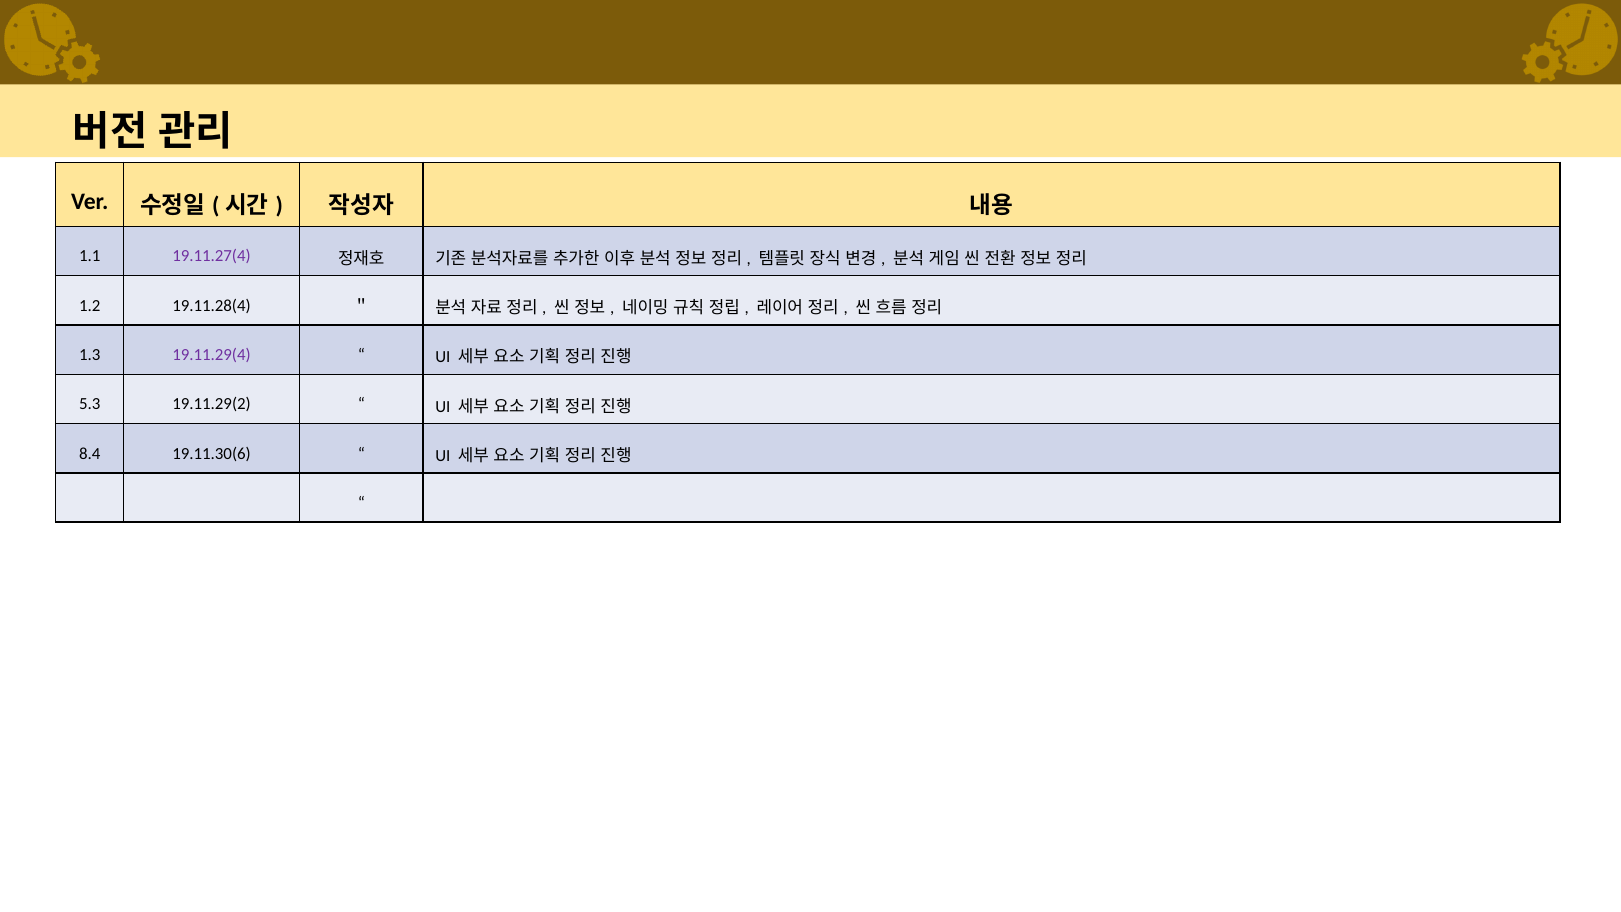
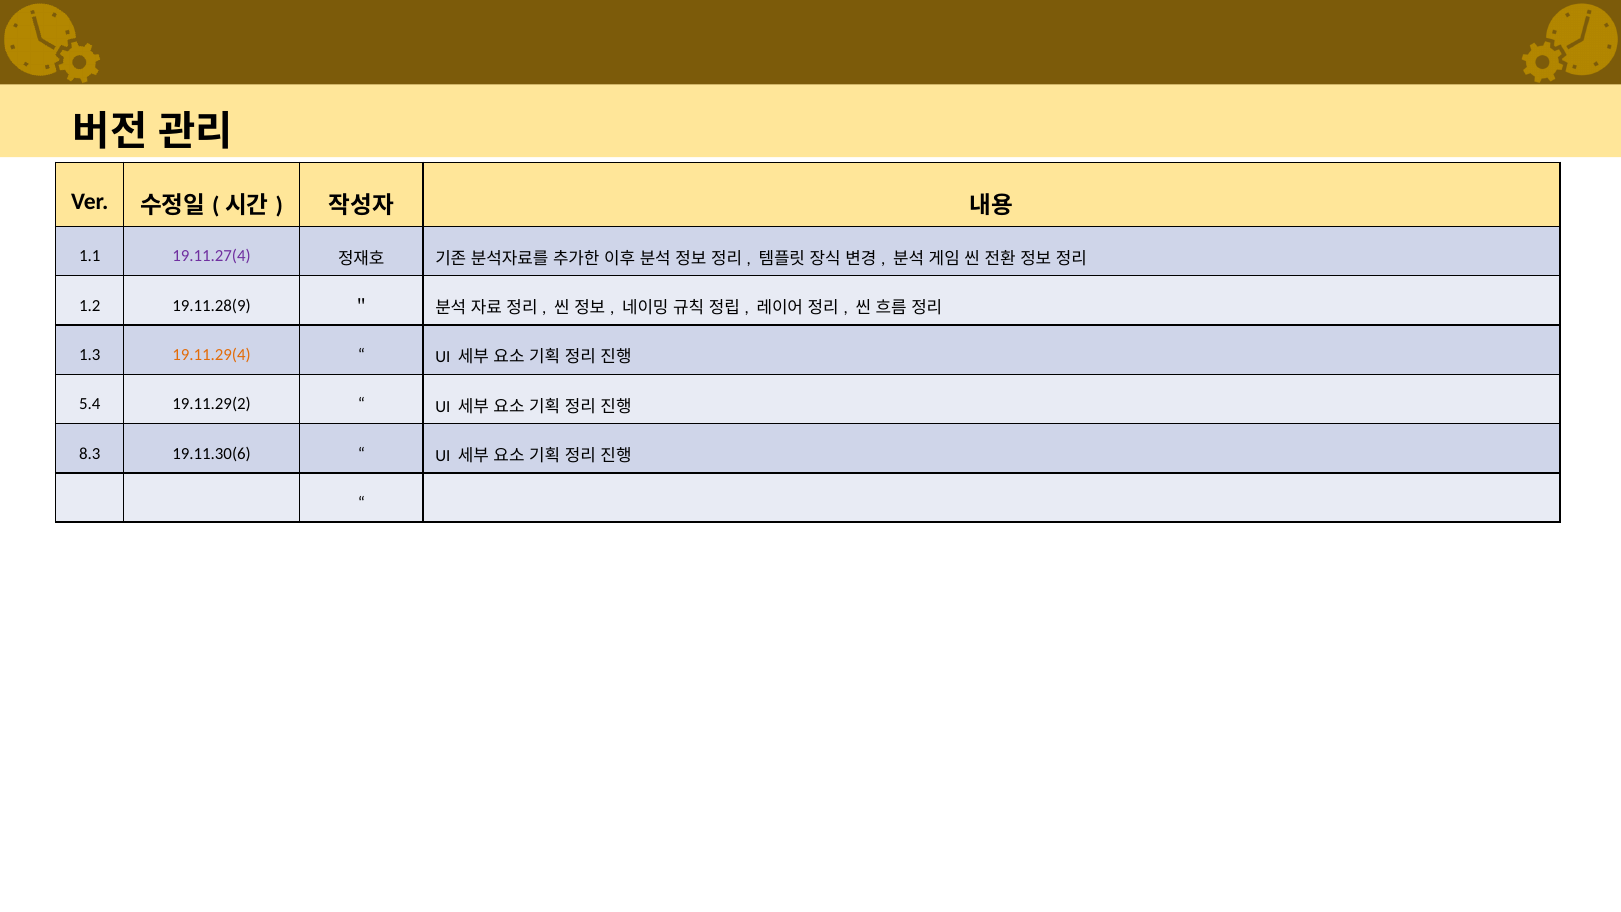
19.11.28(4: 19.11.28(4 -> 19.11.28(9
19.11.29(4 colour: purple -> orange
5.3: 5.3 -> 5.4
8.4: 8.4 -> 8.3
